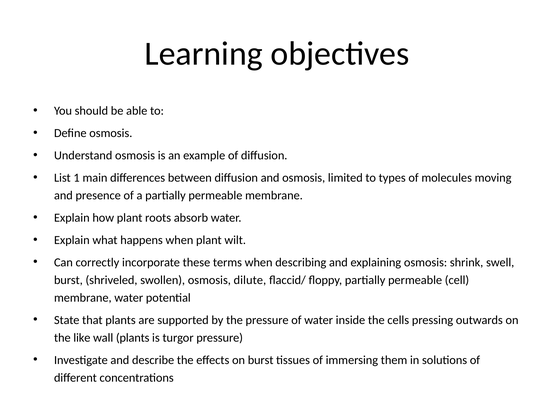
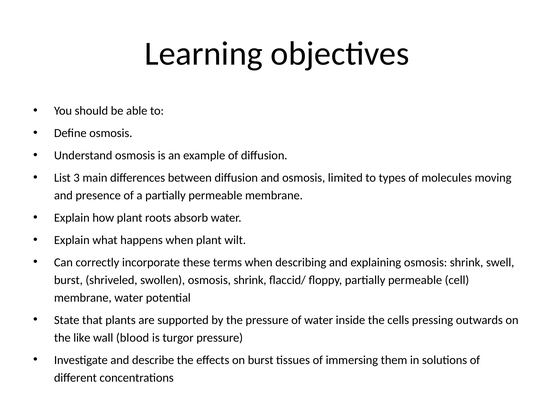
1: 1 -> 3
swollen osmosis dilute: dilute -> shrink
wall plants: plants -> blood
